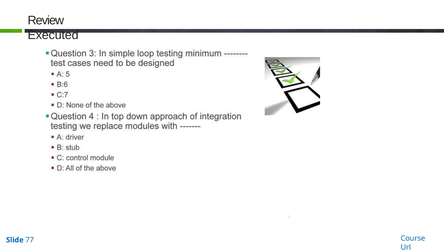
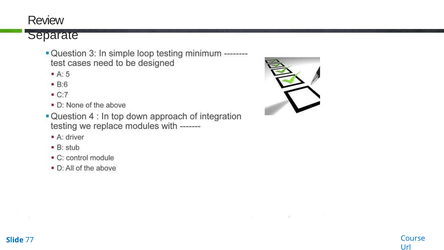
Executed: Executed -> Separate
